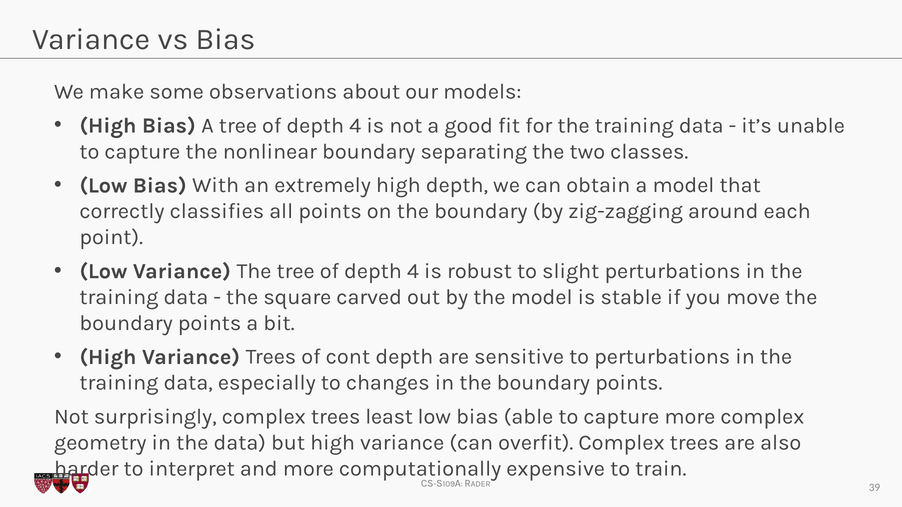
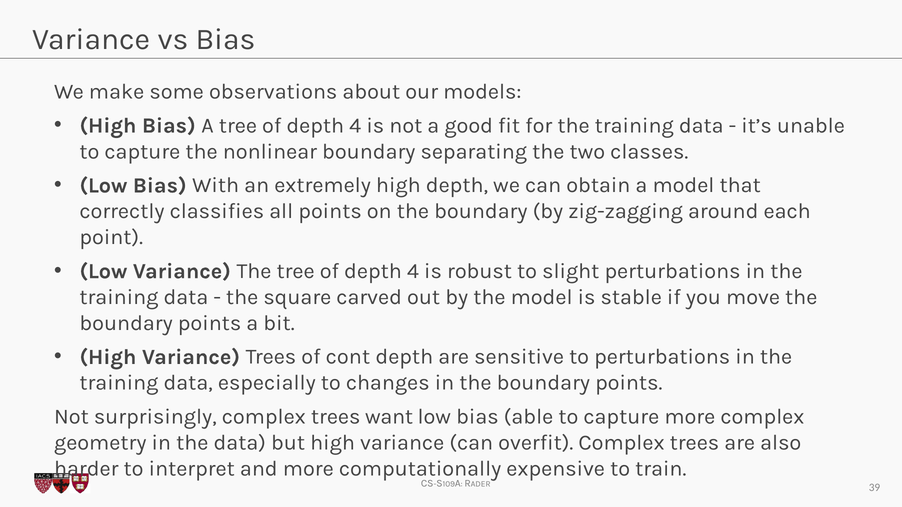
least: least -> want
